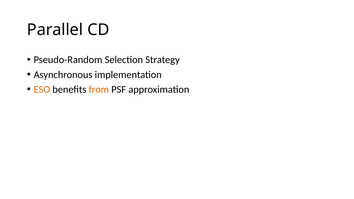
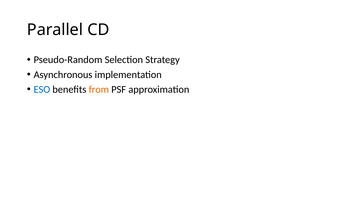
ESO colour: orange -> blue
